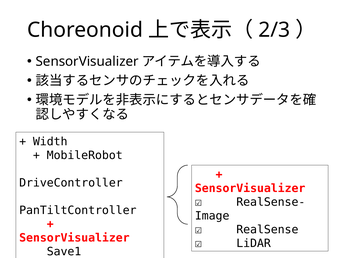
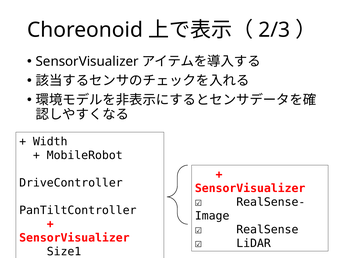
Save1: Save1 -> Size1
